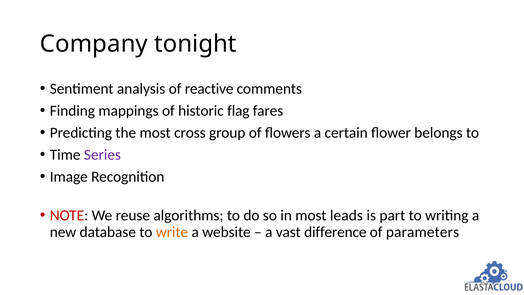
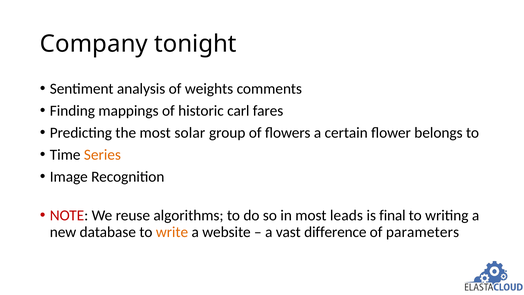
reactive: reactive -> weights
flag: flag -> carl
cross: cross -> solar
Series colour: purple -> orange
part: part -> final
